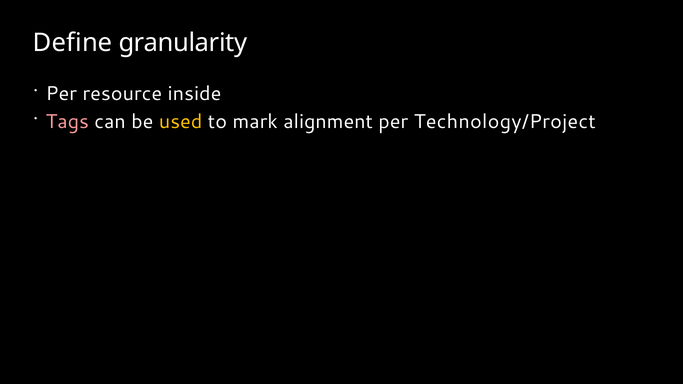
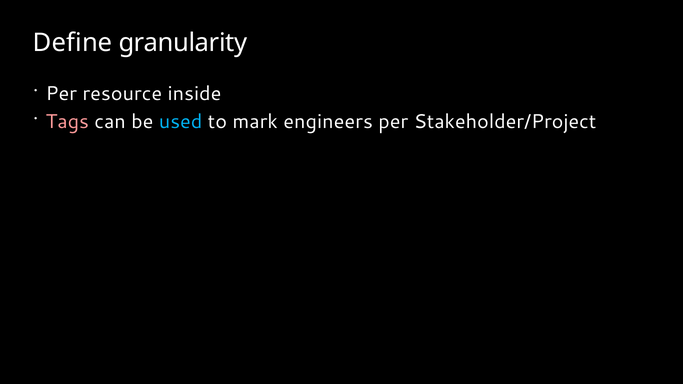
used colour: yellow -> light blue
alignment: alignment -> engineers
Technology/Project: Technology/Project -> Stakeholder/Project
